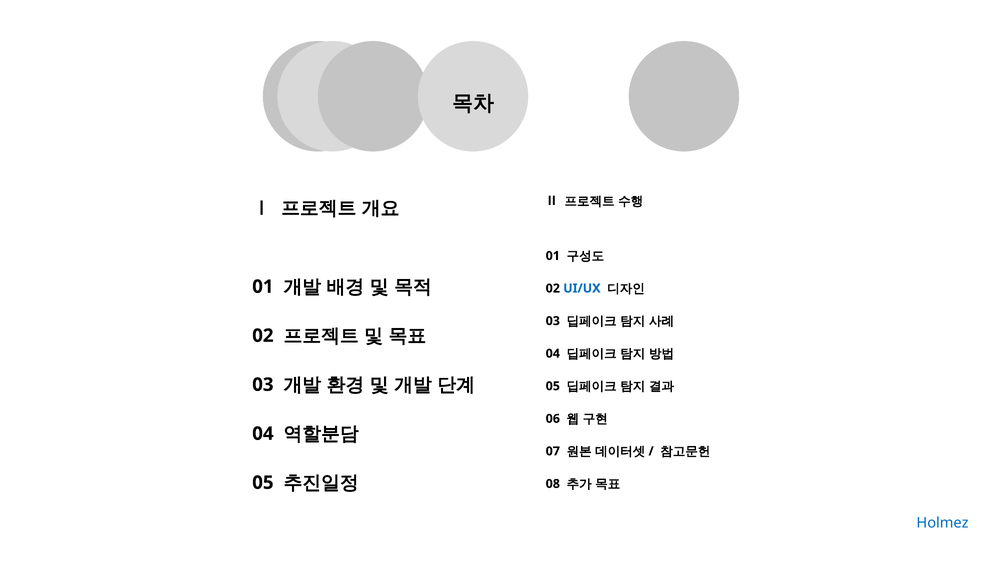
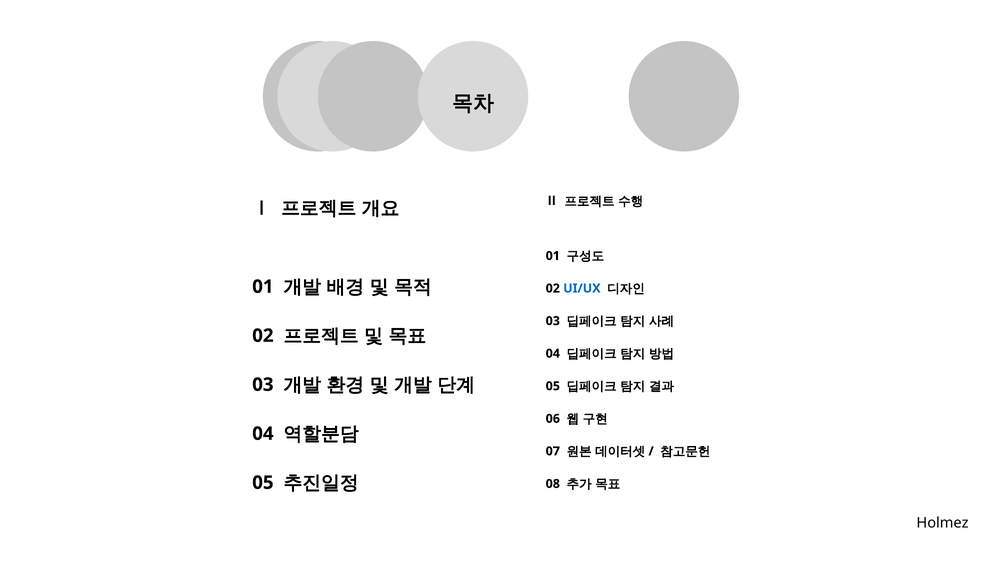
Holmez colour: blue -> black
